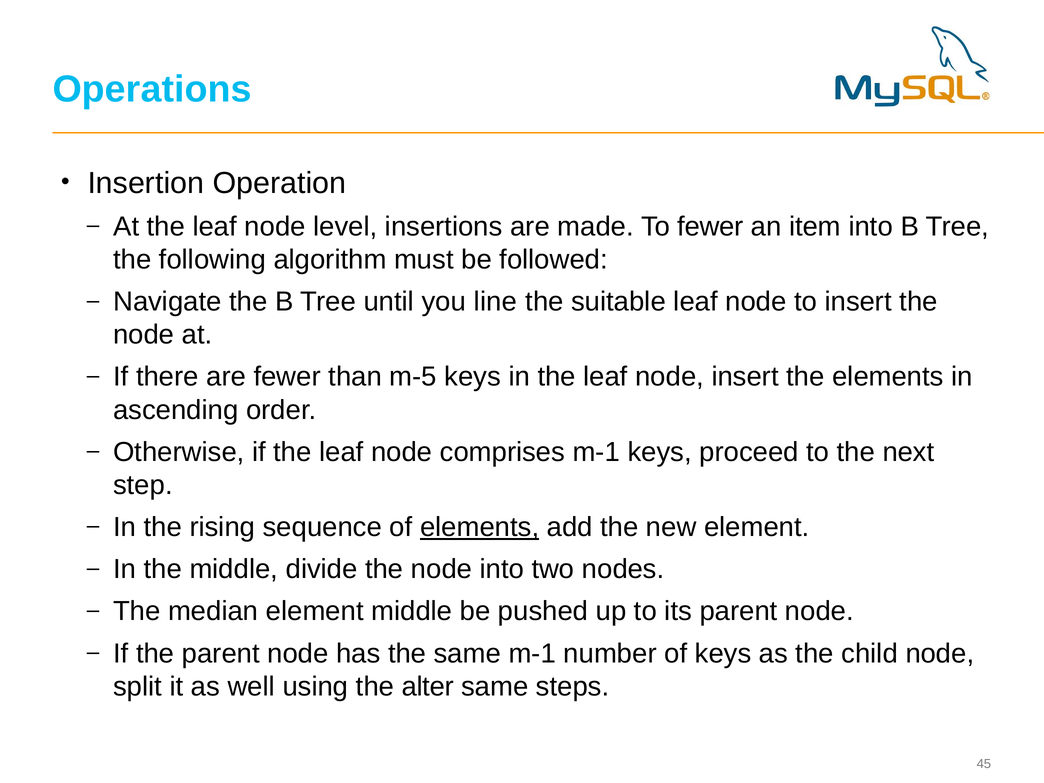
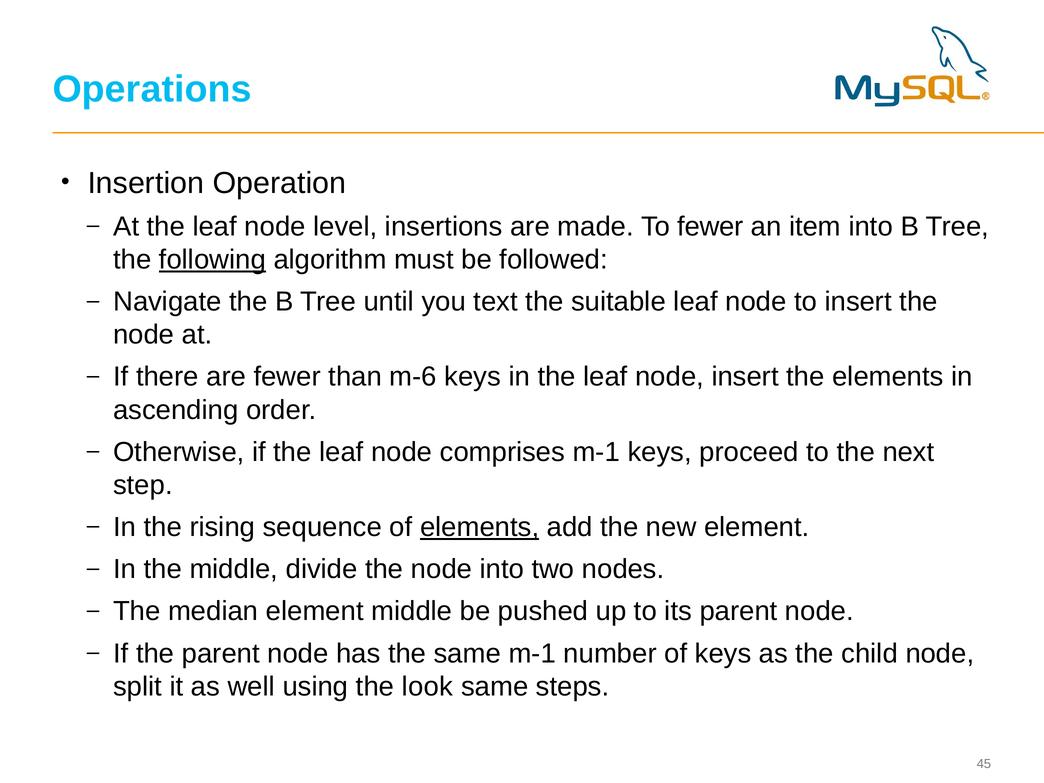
following underline: none -> present
line: line -> text
m-5: m-5 -> m-6
alter: alter -> look
